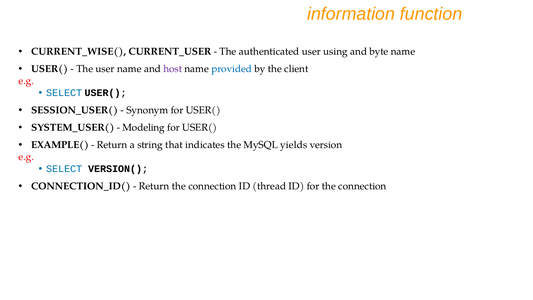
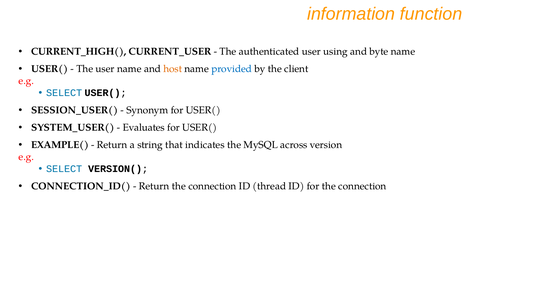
CURRENT_WISE(: CURRENT_WISE( -> CURRENT_HIGH(
host colour: purple -> orange
Modeling: Modeling -> Evaluates
yields: yields -> across
